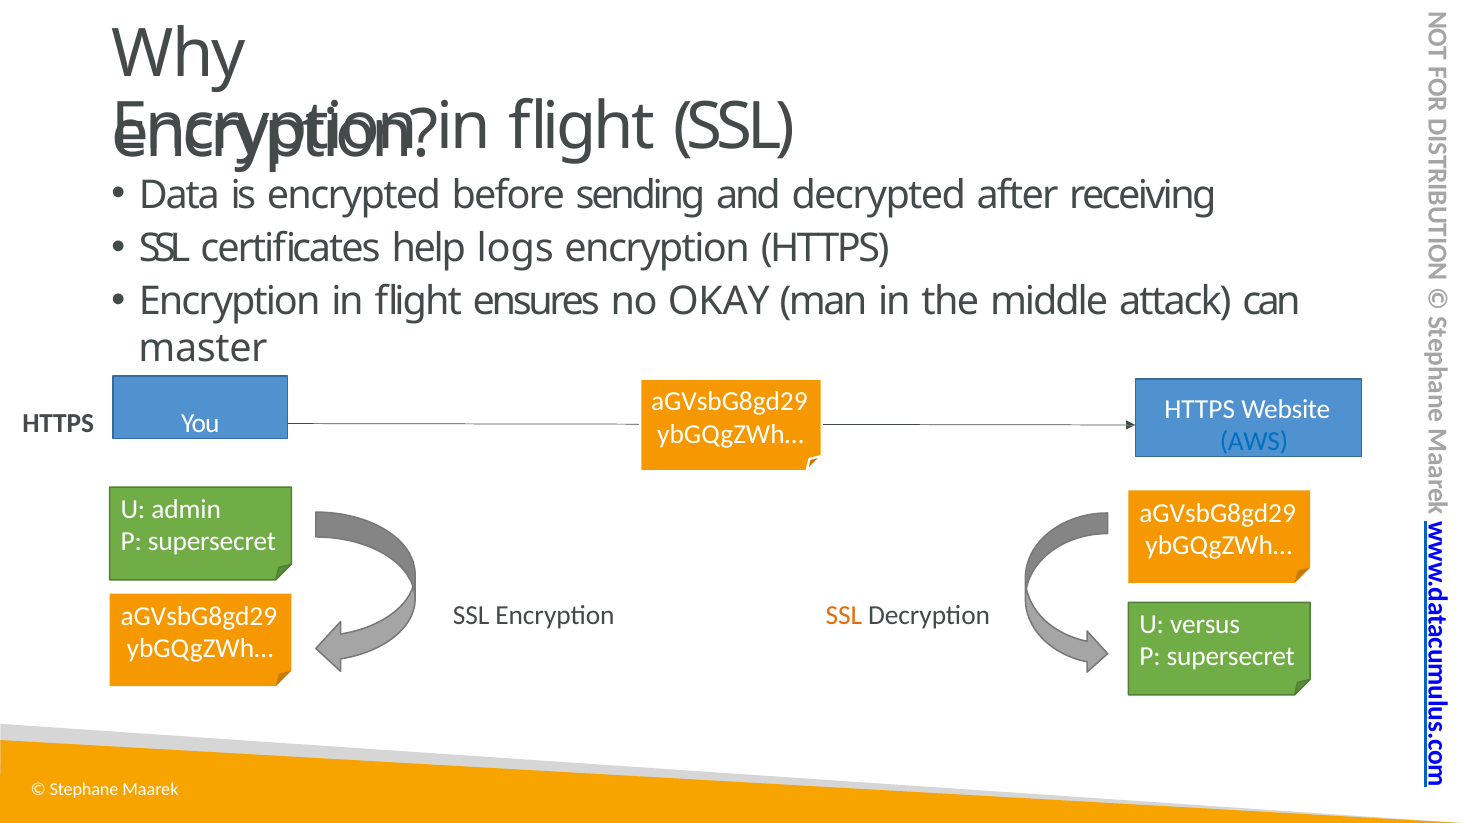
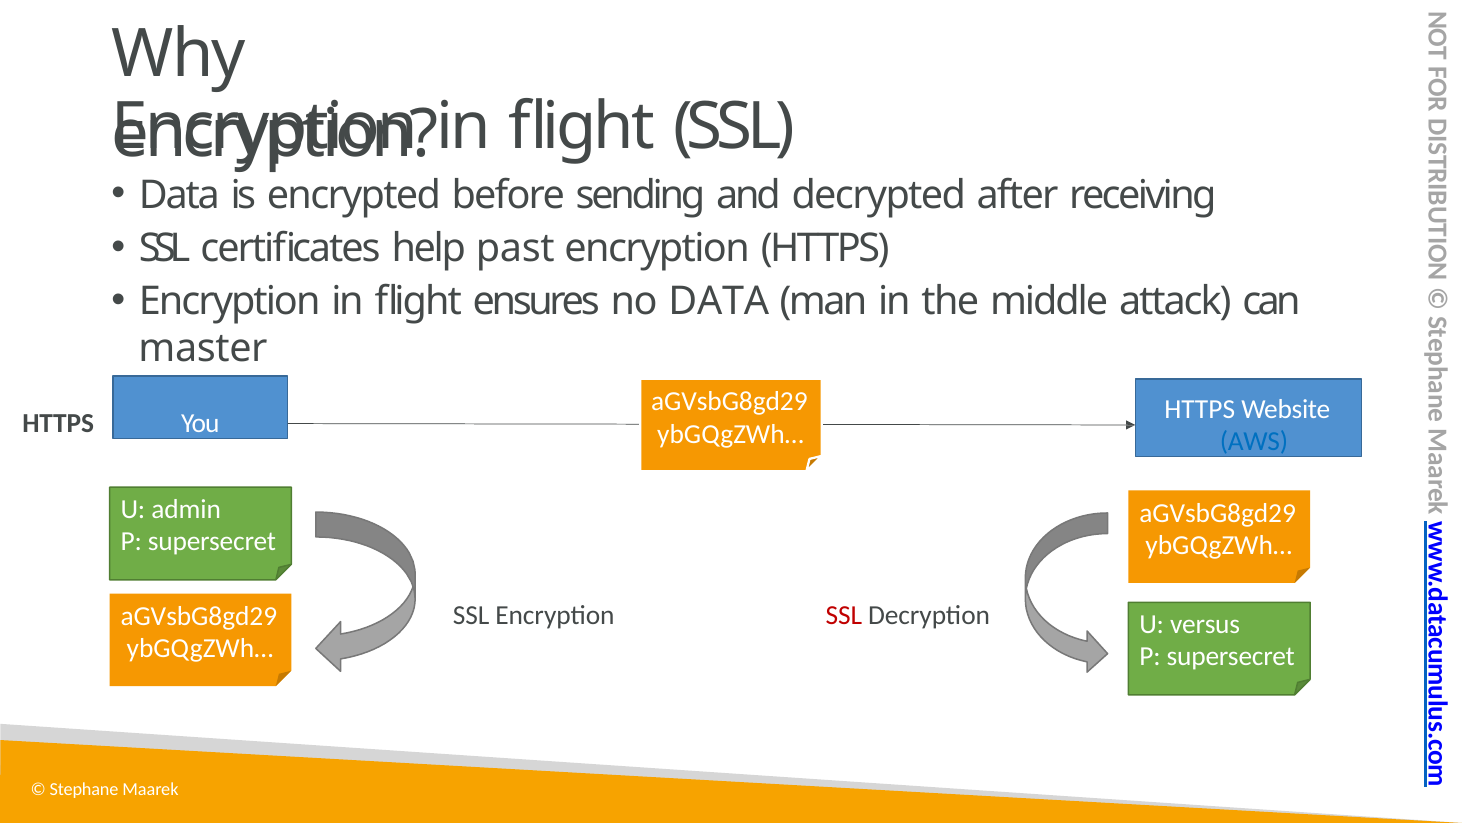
logs: logs -> past
no OKAY: OKAY -> DATA
SSL at (844, 614) colour: orange -> red
